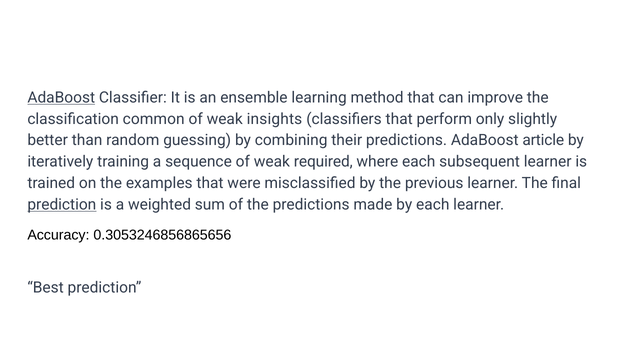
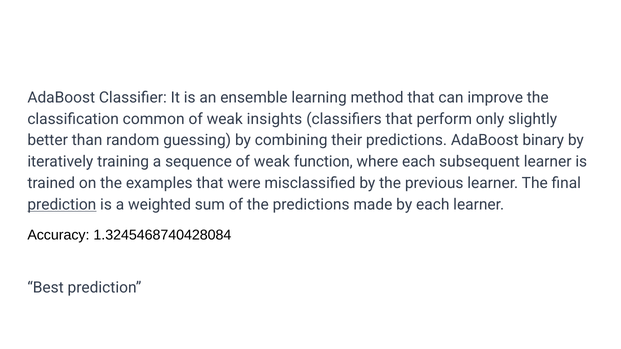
AdaBoost at (61, 98) underline: present -> none
article: article -> binary
required: required -> function
0.3053246856865656: 0.3053246856865656 -> 1.3245468740428084
